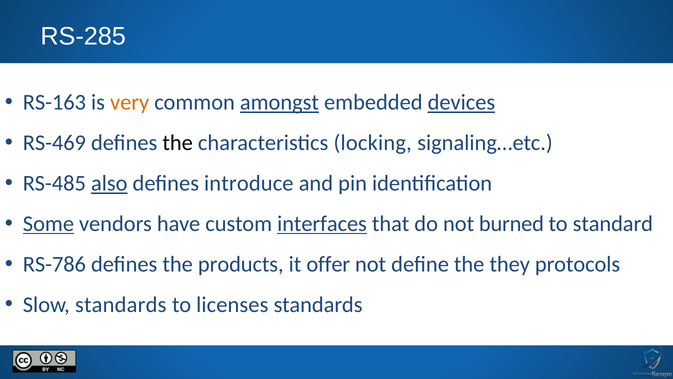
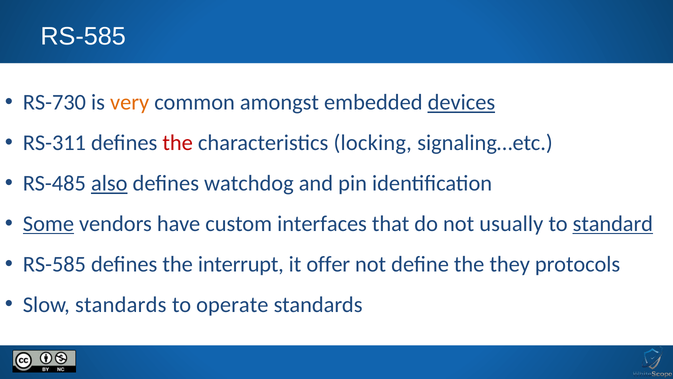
RS-285 at (83, 37): RS-285 -> RS-585
RS-163: RS-163 -> RS-730
amongst underline: present -> none
RS-469: RS-469 -> RS-311
the at (178, 143) colour: black -> red
introduce: introduce -> watchdog
interfaces underline: present -> none
burned: burned -> usually
standard underline: none -> present
RS-786 at (54, 264): RS-786 -> RS-585
products: products -> interrupt
licenses: licenses -> operate
